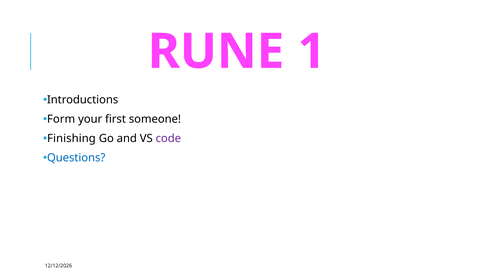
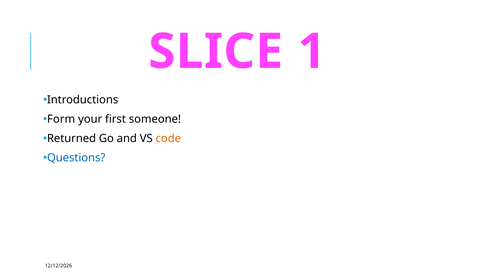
RUNE: RUNE -> SLICE
Finishing: Finishing -> Returned
code colour: purple -> orange
